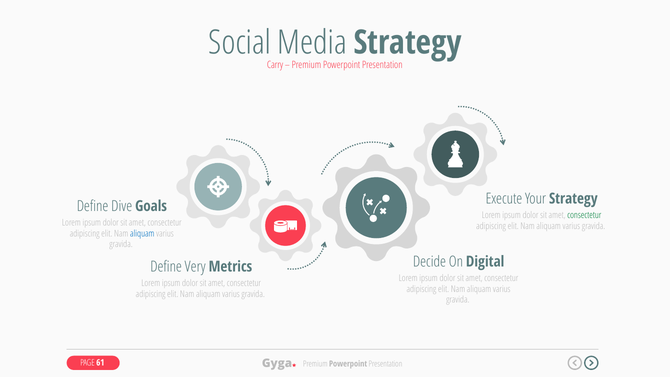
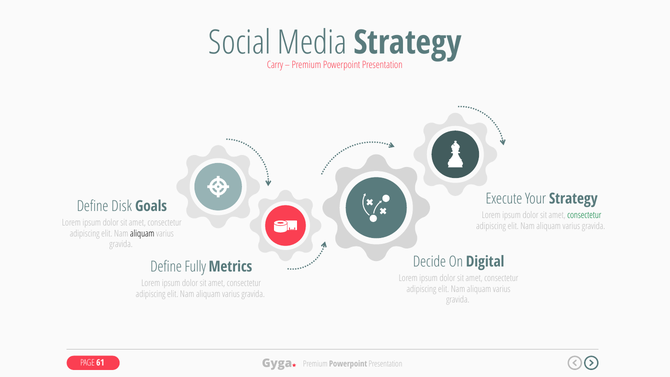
Dive: Dive -> Disk
aliquam at (142, 233) colour: blue -> black
Very: Very -> Fully
